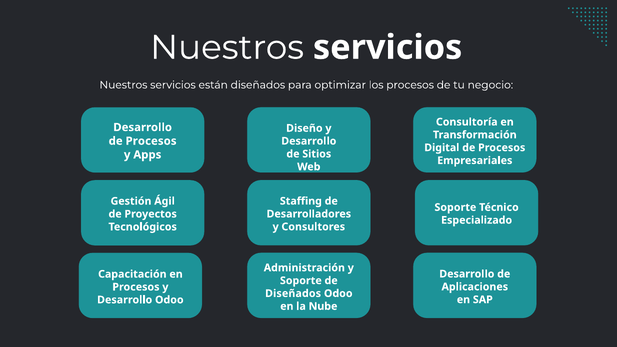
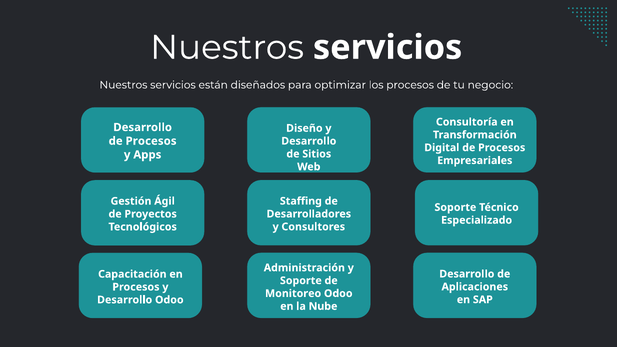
Diseñados at (293, 293): Diseñados -> Monitoreo
